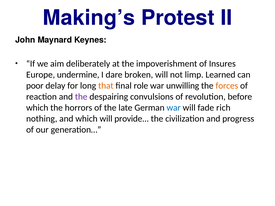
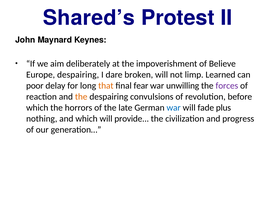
Making’s: Making’s -> Shared’s
Insures: Insures -> Believe
Europe undermine: undermine -> despairing
role: role -> fear
forces colour: orange -> purple
the at (81, 97) colour: purple -> orange
rich: rich -> plus
